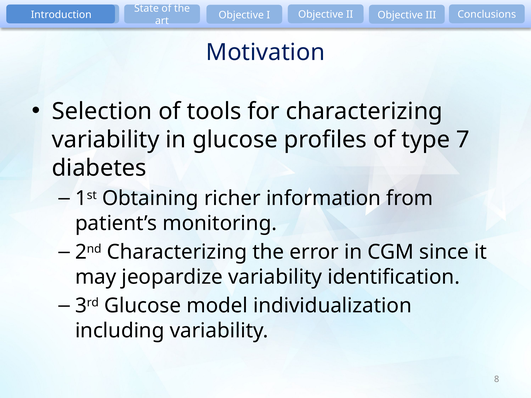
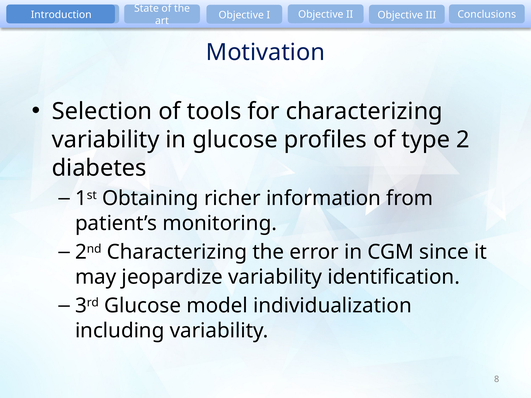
7: 7 -> 2
